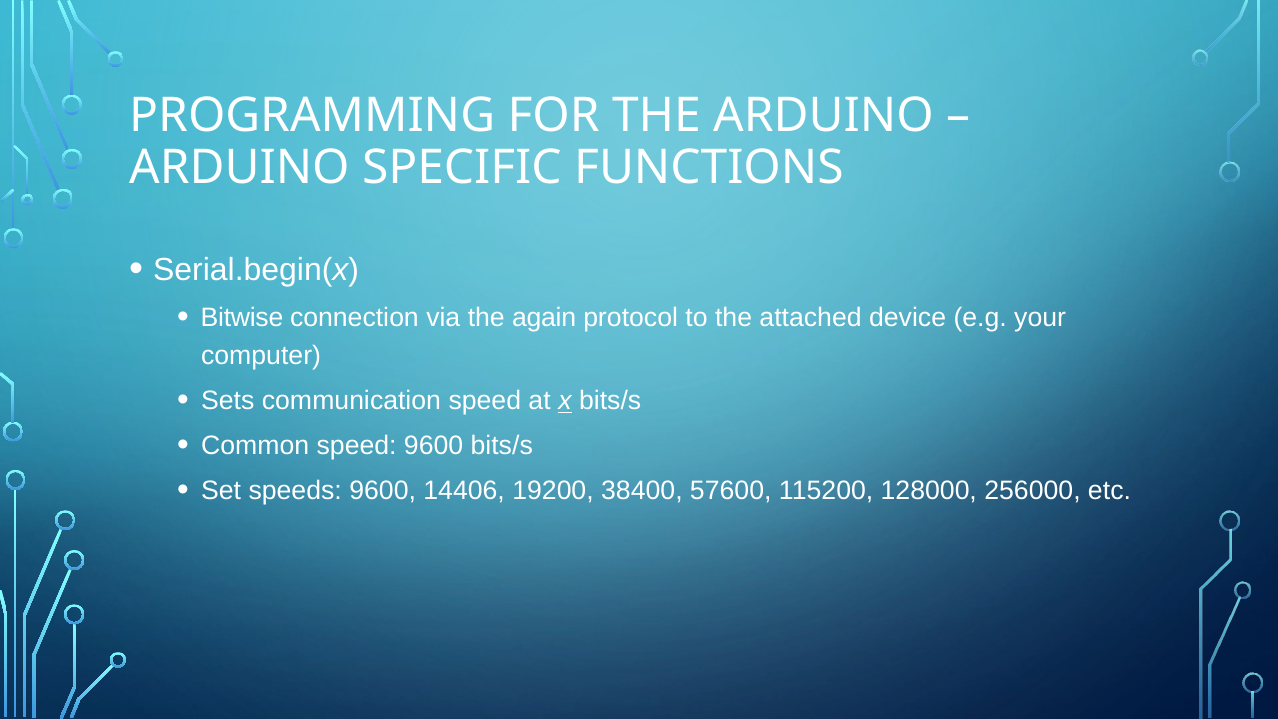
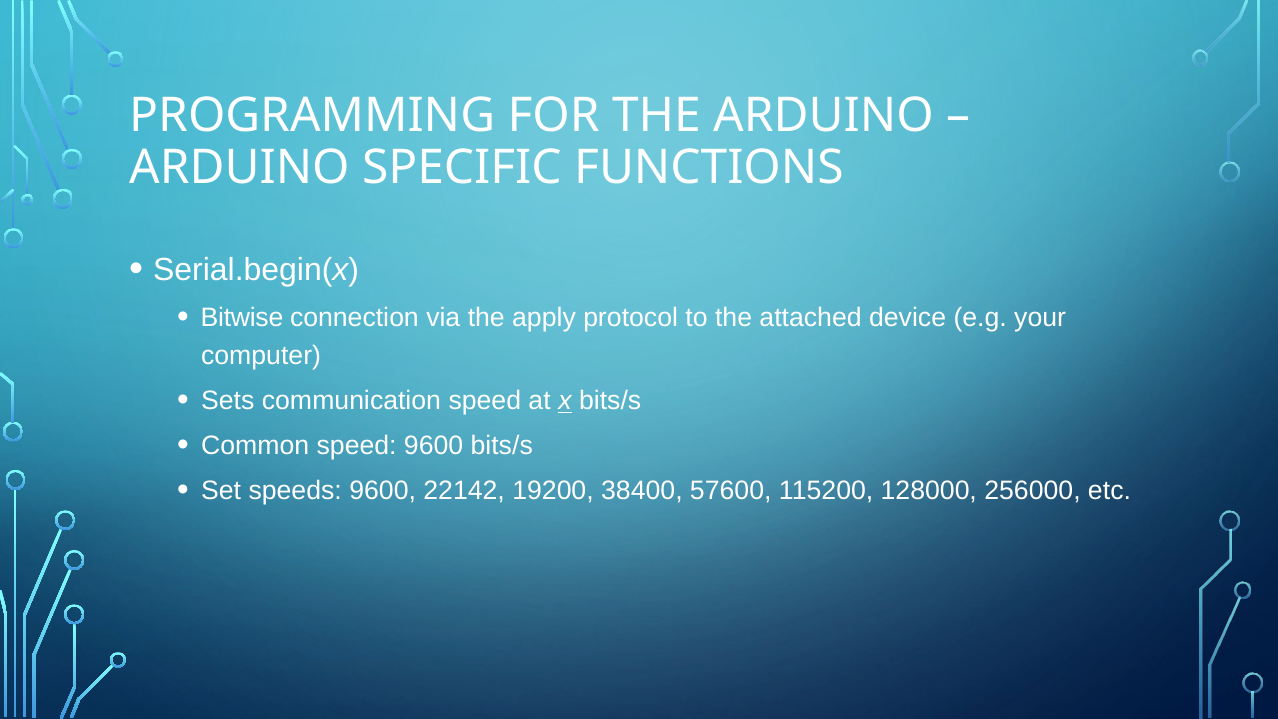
again: again -> apply
14406: 14406 -> 22142
